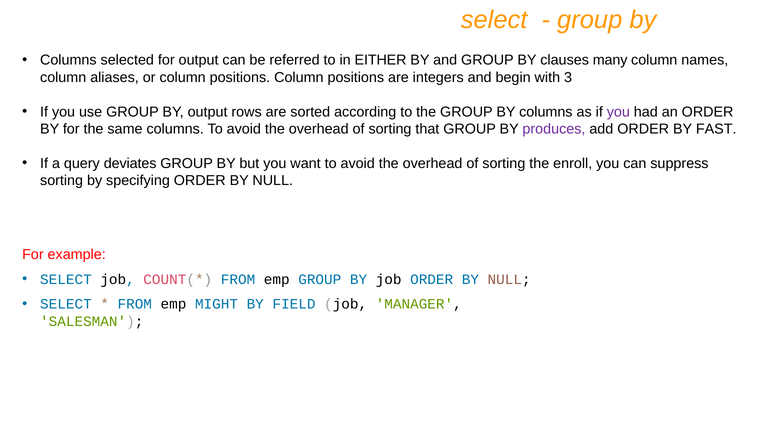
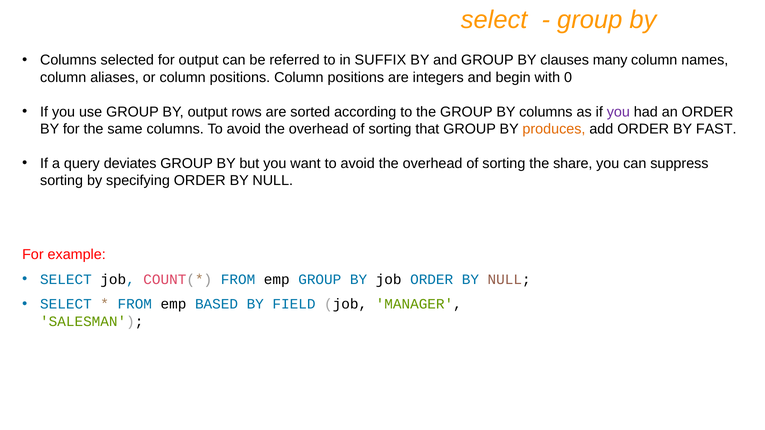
EITHER: EITHER -> SUFFIX
3: 3 -> 0
produces colour: purple -> orange
enroll: enroll -> share
MIGHT: MIGHT -> BASED
